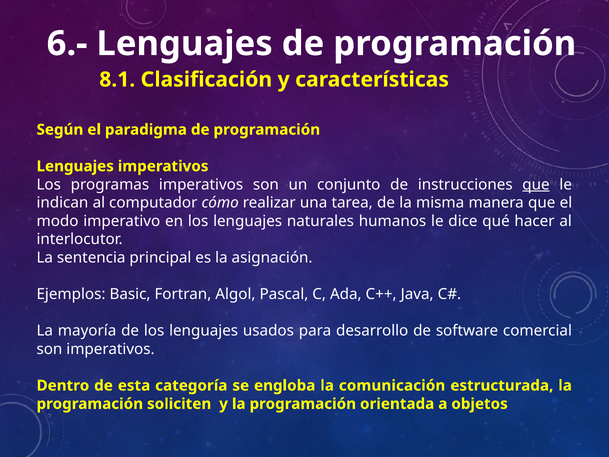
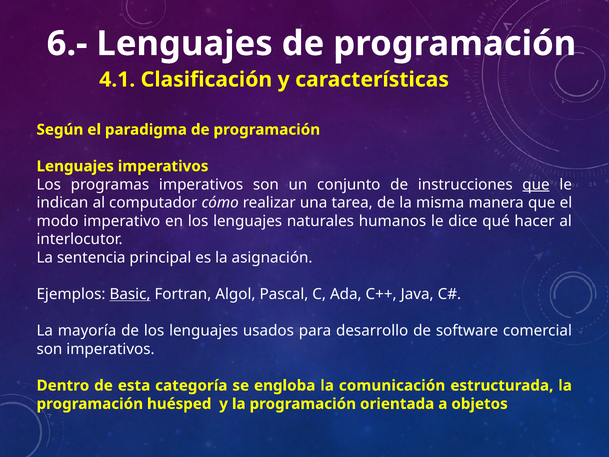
8.1: 8.1 -> 4.1
Basic underline: none -> present
soliciten: soliciten -> huésped
